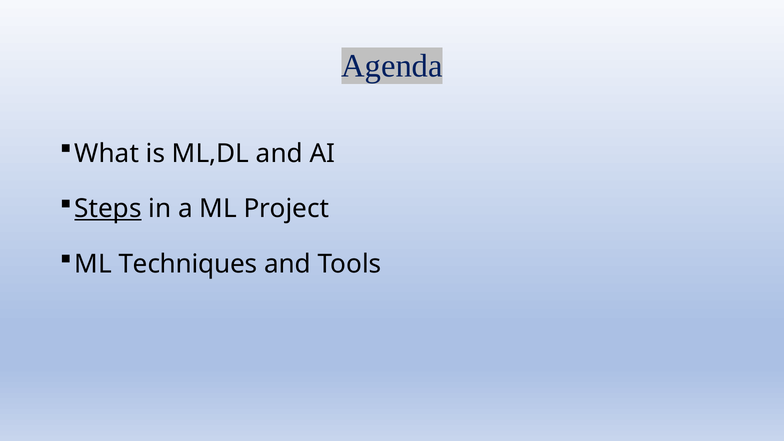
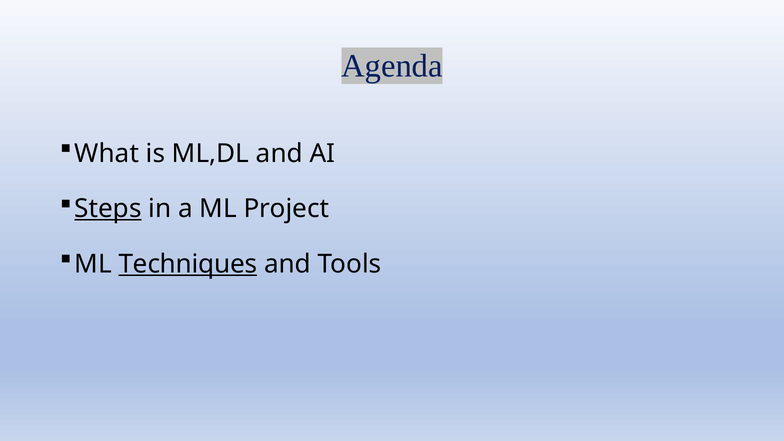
Techniques underline: none -> present
